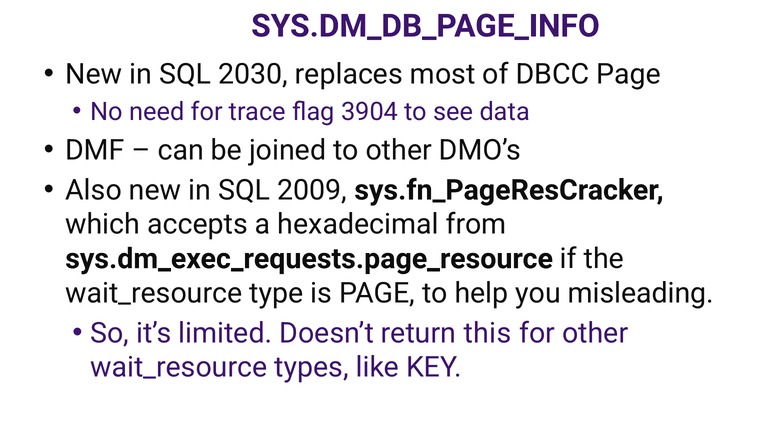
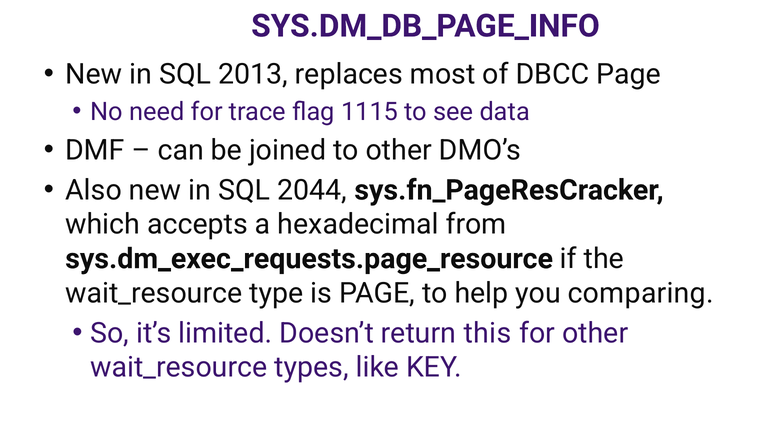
2030: 2030 -> 2013
3904: 3904 -> 1115
2009: 2009 -> 2044
misleading: misleading -> comparing
